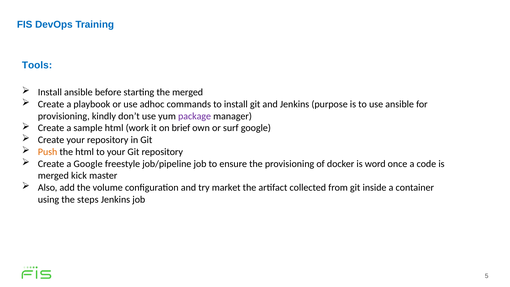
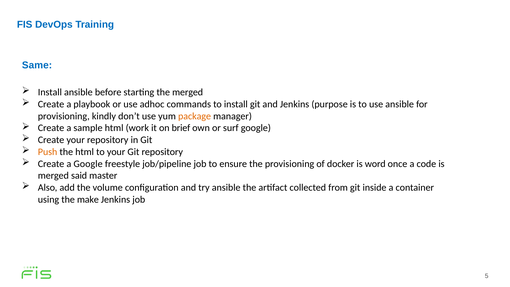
Tools: Tools -> Same
package colour: purple -> orange
kick: kick -> said
try market: market -> ansible
steps: steps -> make
